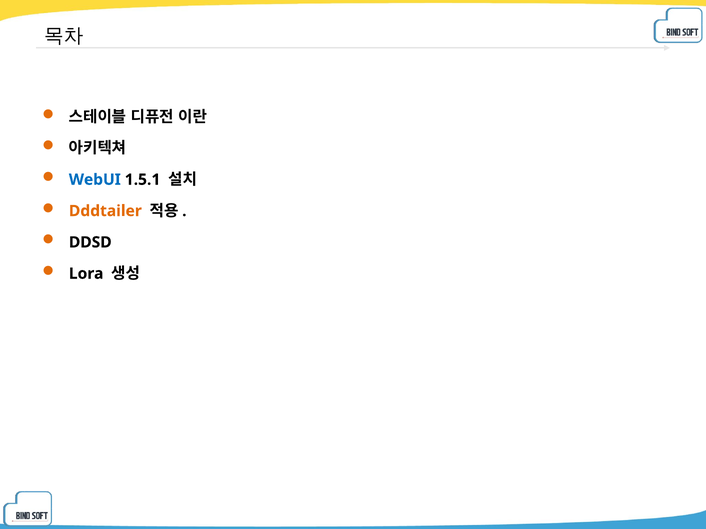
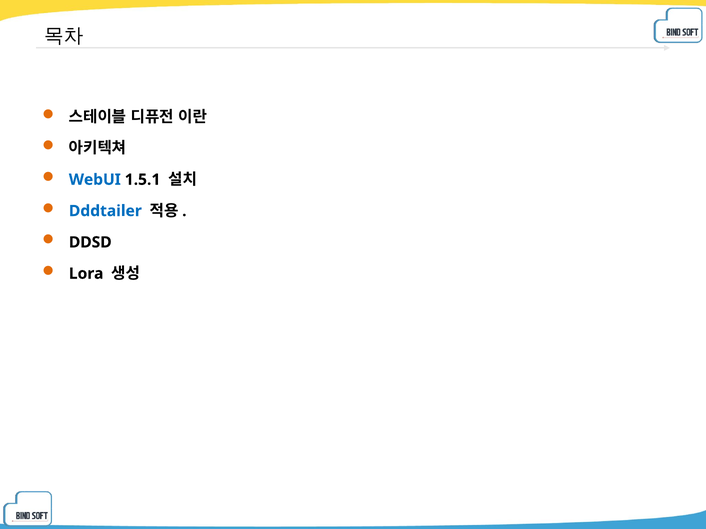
Dddtailer colour: orange -> blue
